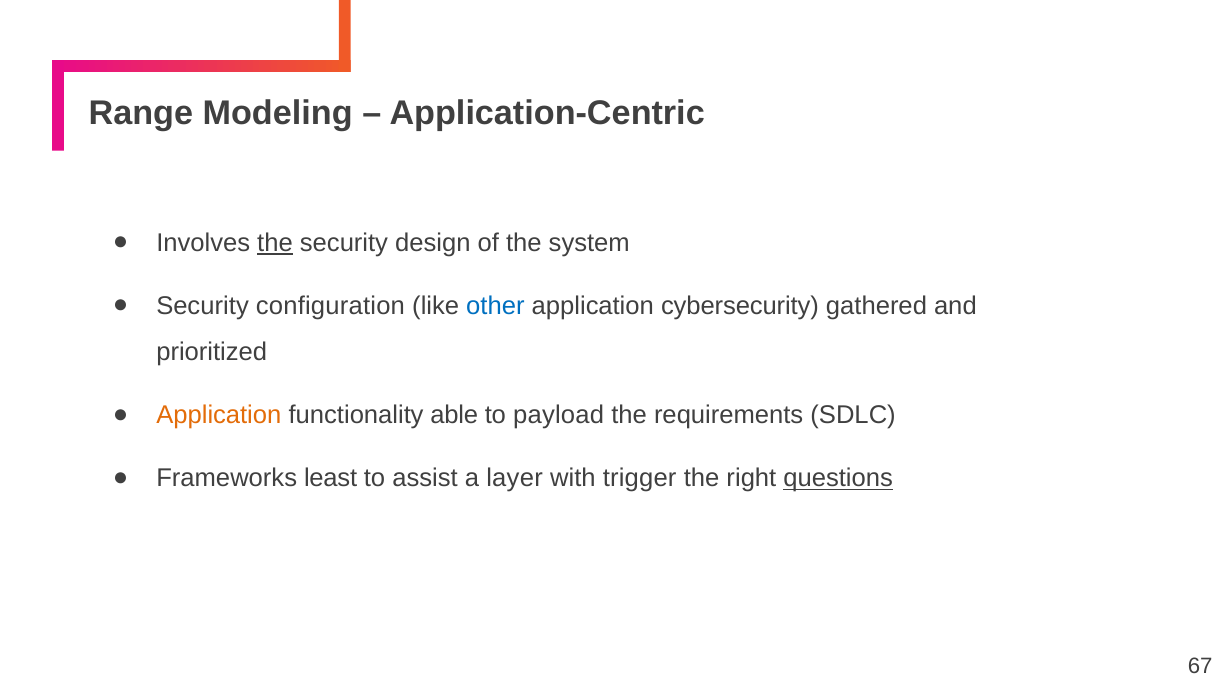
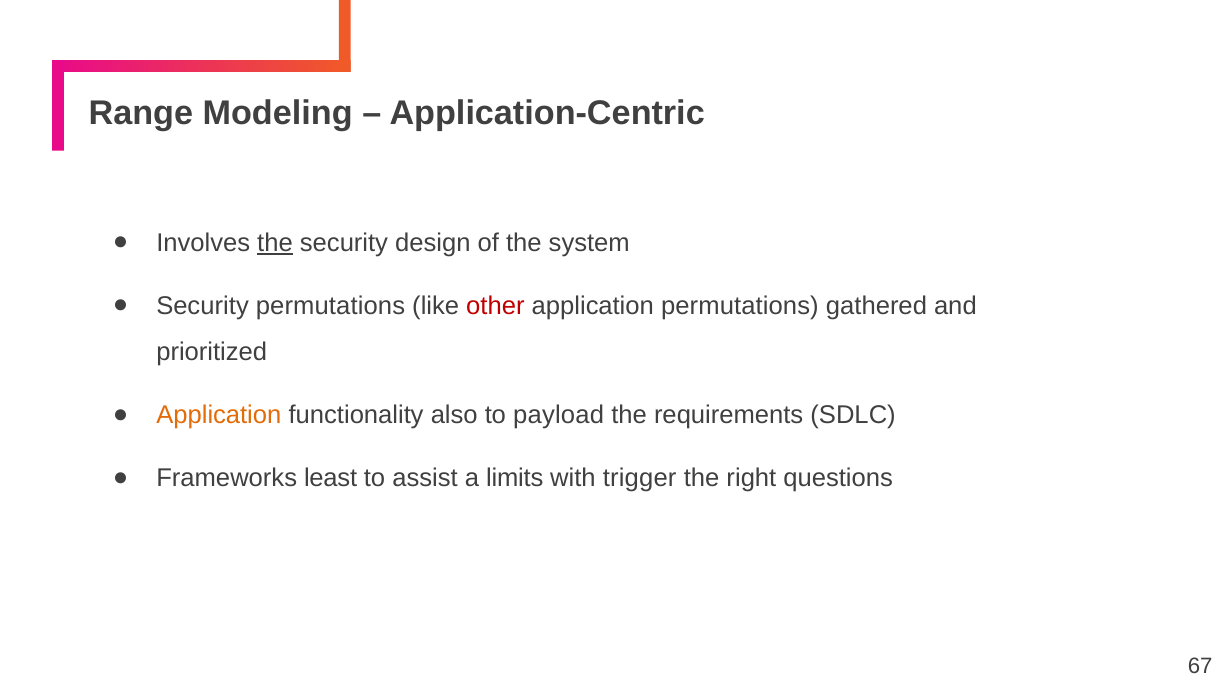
Security configuration: configuration -> permutations
other colour: blue -> red
application cybersecurity: cybersecurity -> permutations
able: able -> also
layer: layer -> limits
questions underline: present -> none
